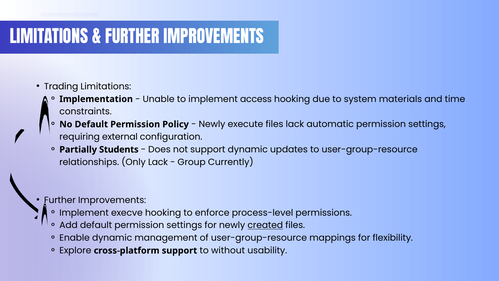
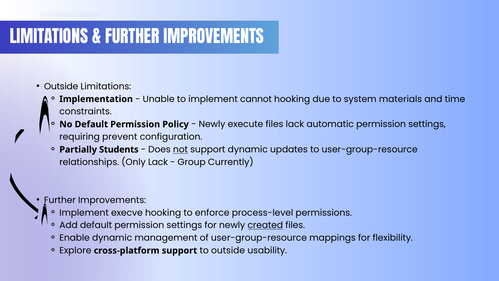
Trading at (61, 86): Trading -> Outside
access: access -> cannot
external: external -> prevent
not underline: none -> present
to without: without -> outside
